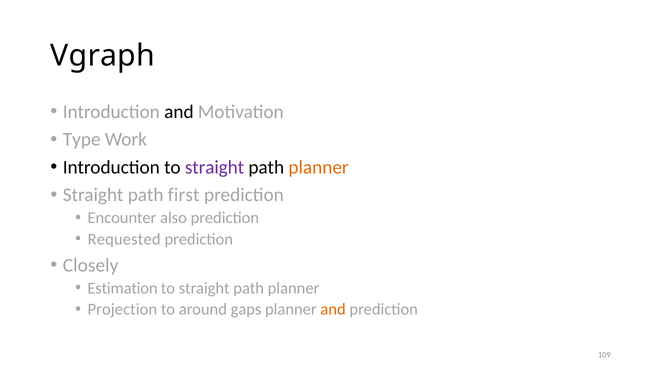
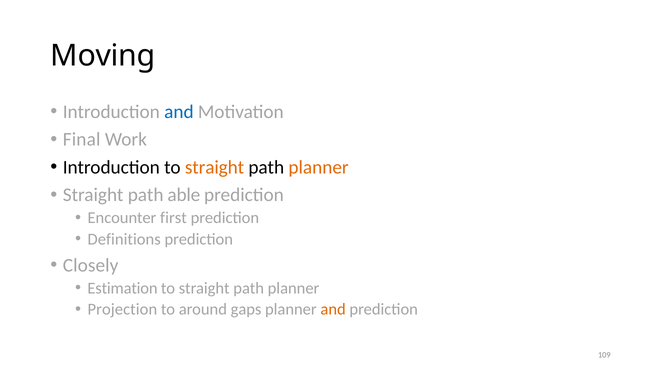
Vgraph: Vgraph -> Moving
and at (179, 112) colour: black -> blue
Type: Type -> Final
straight at (215, 167) colour: purple -> orange
first: first -> able
also: also -> first
Requested: Requested -> Definitions
